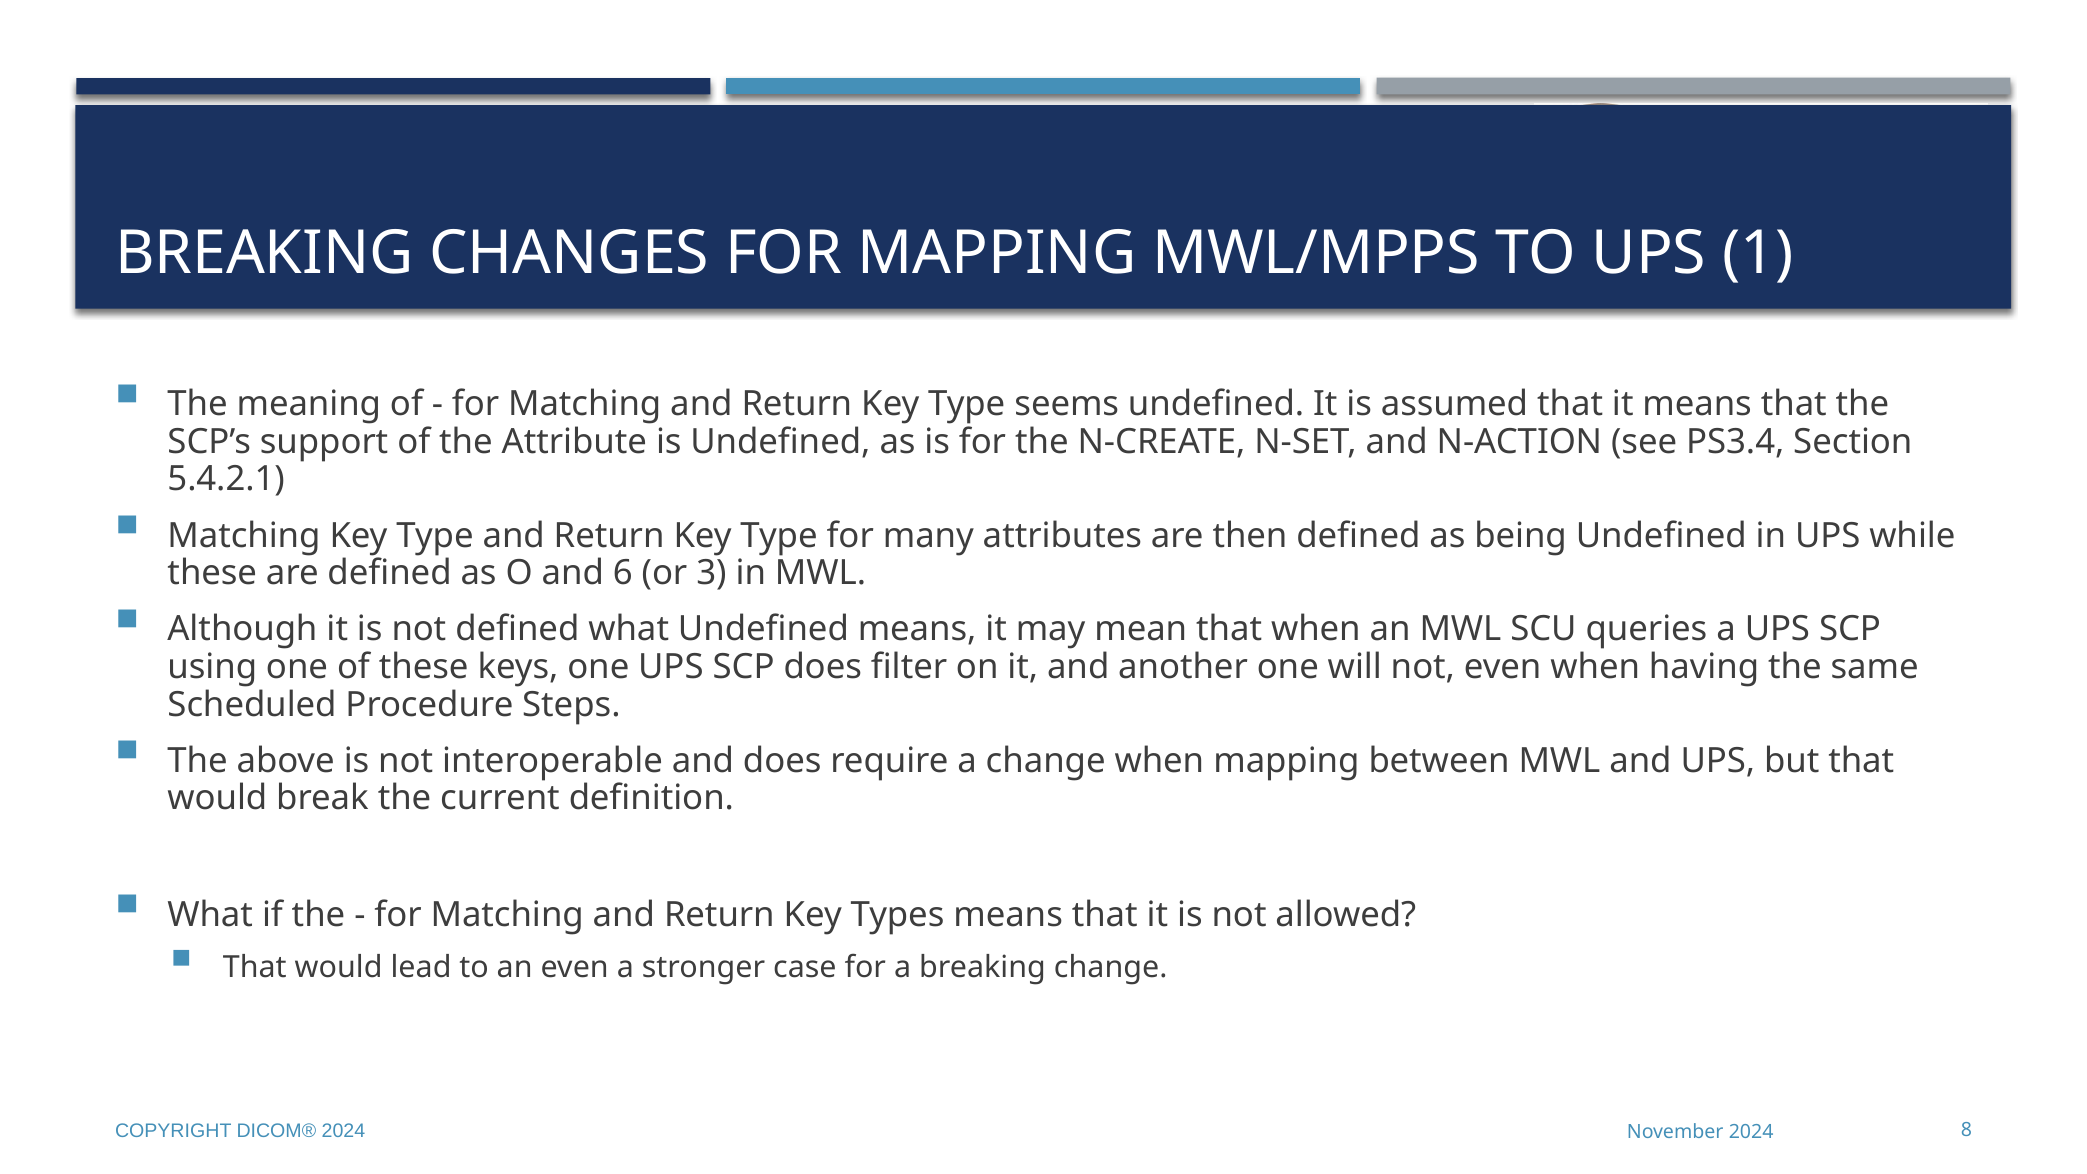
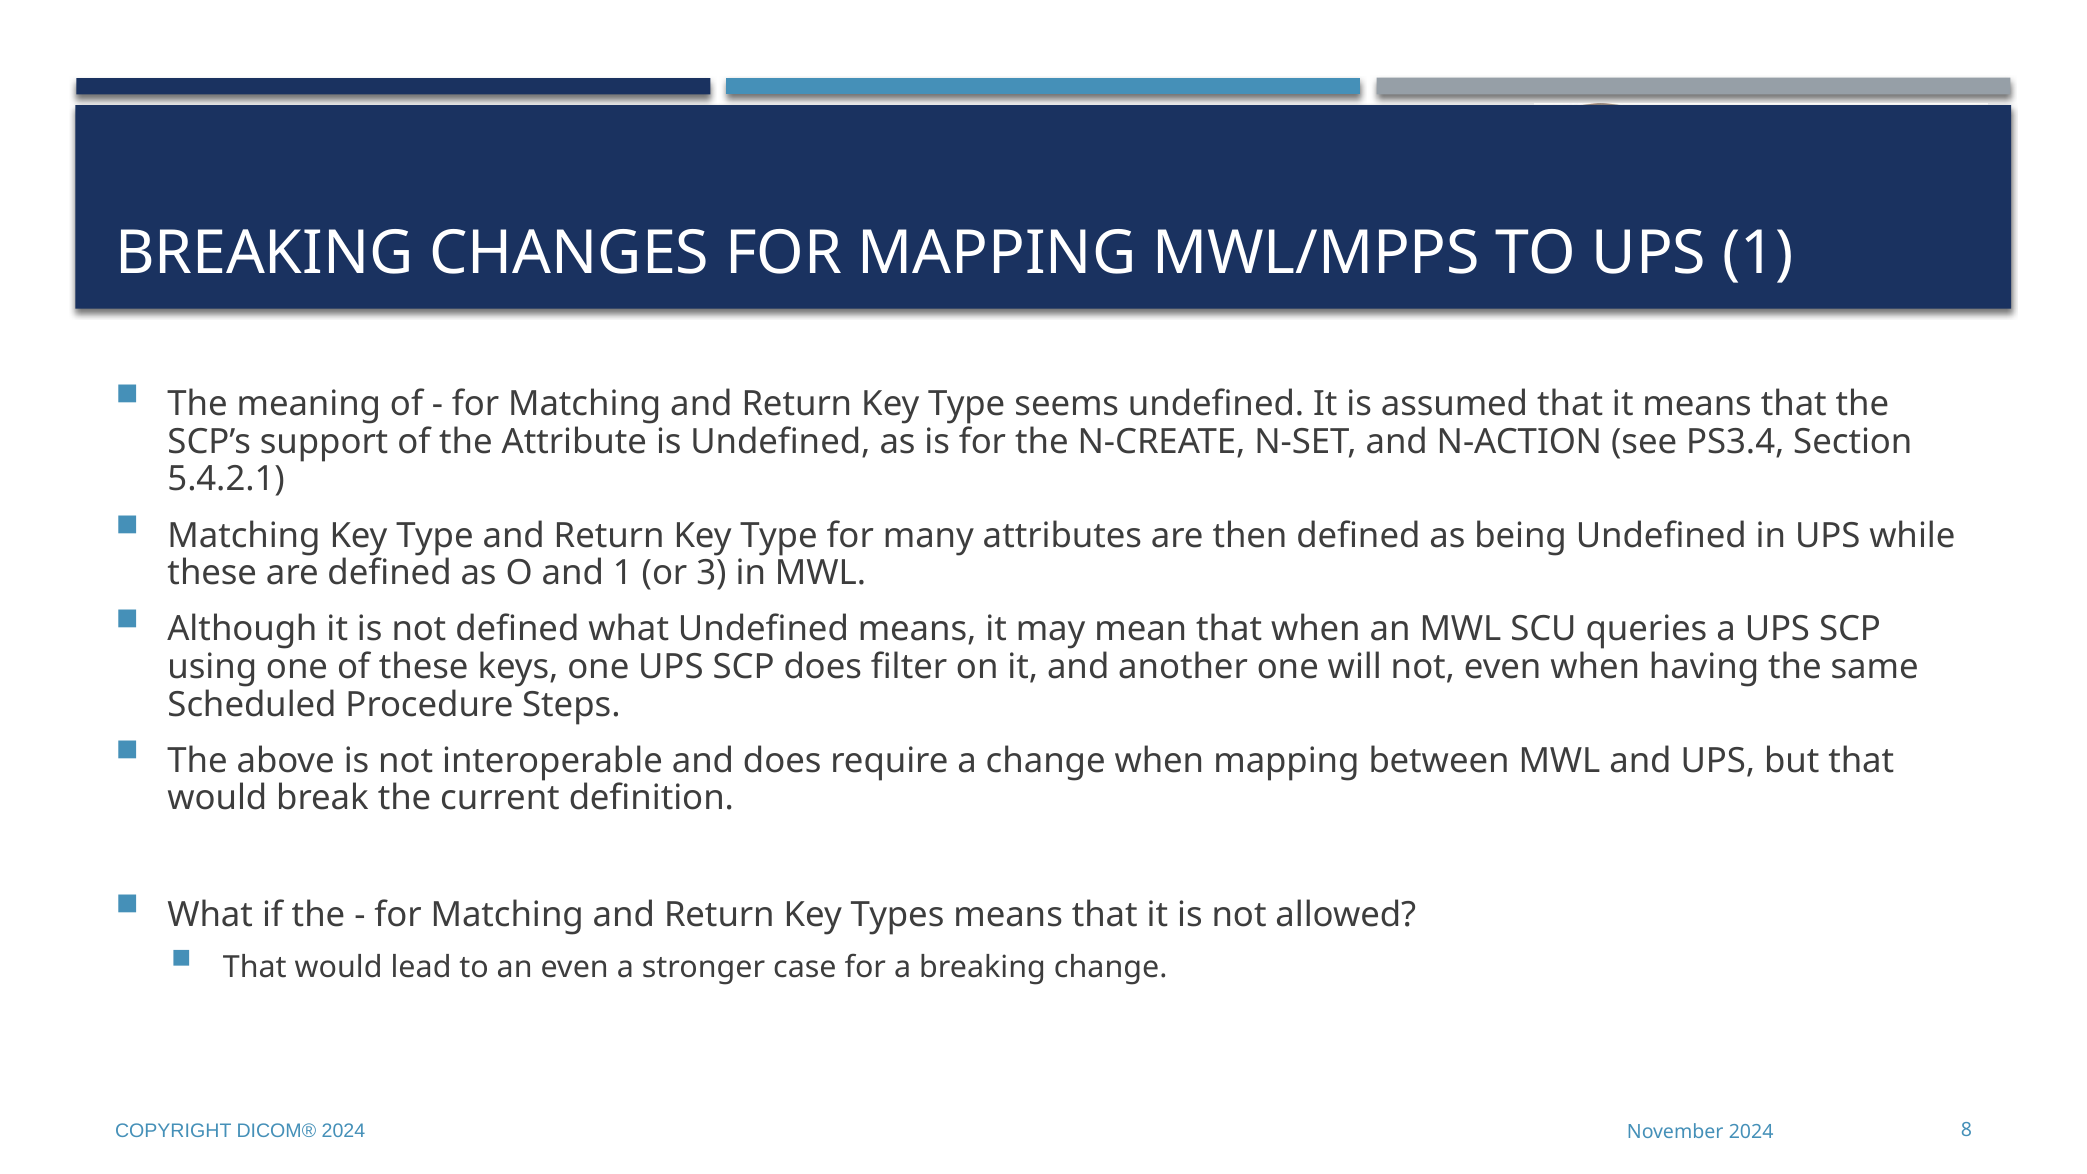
and 6: 6 -> 1
